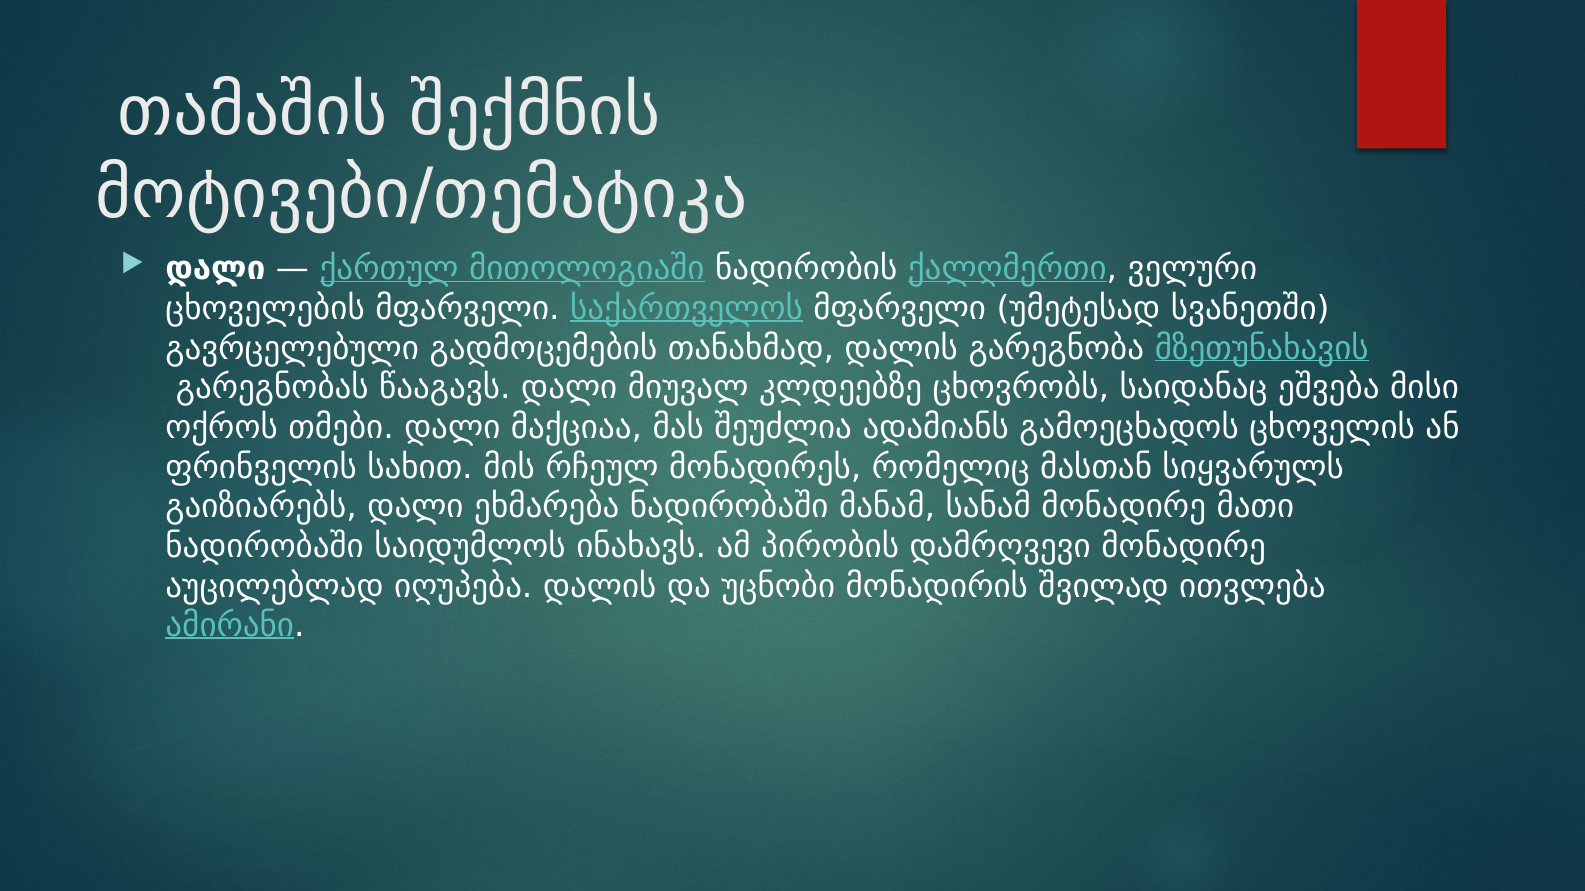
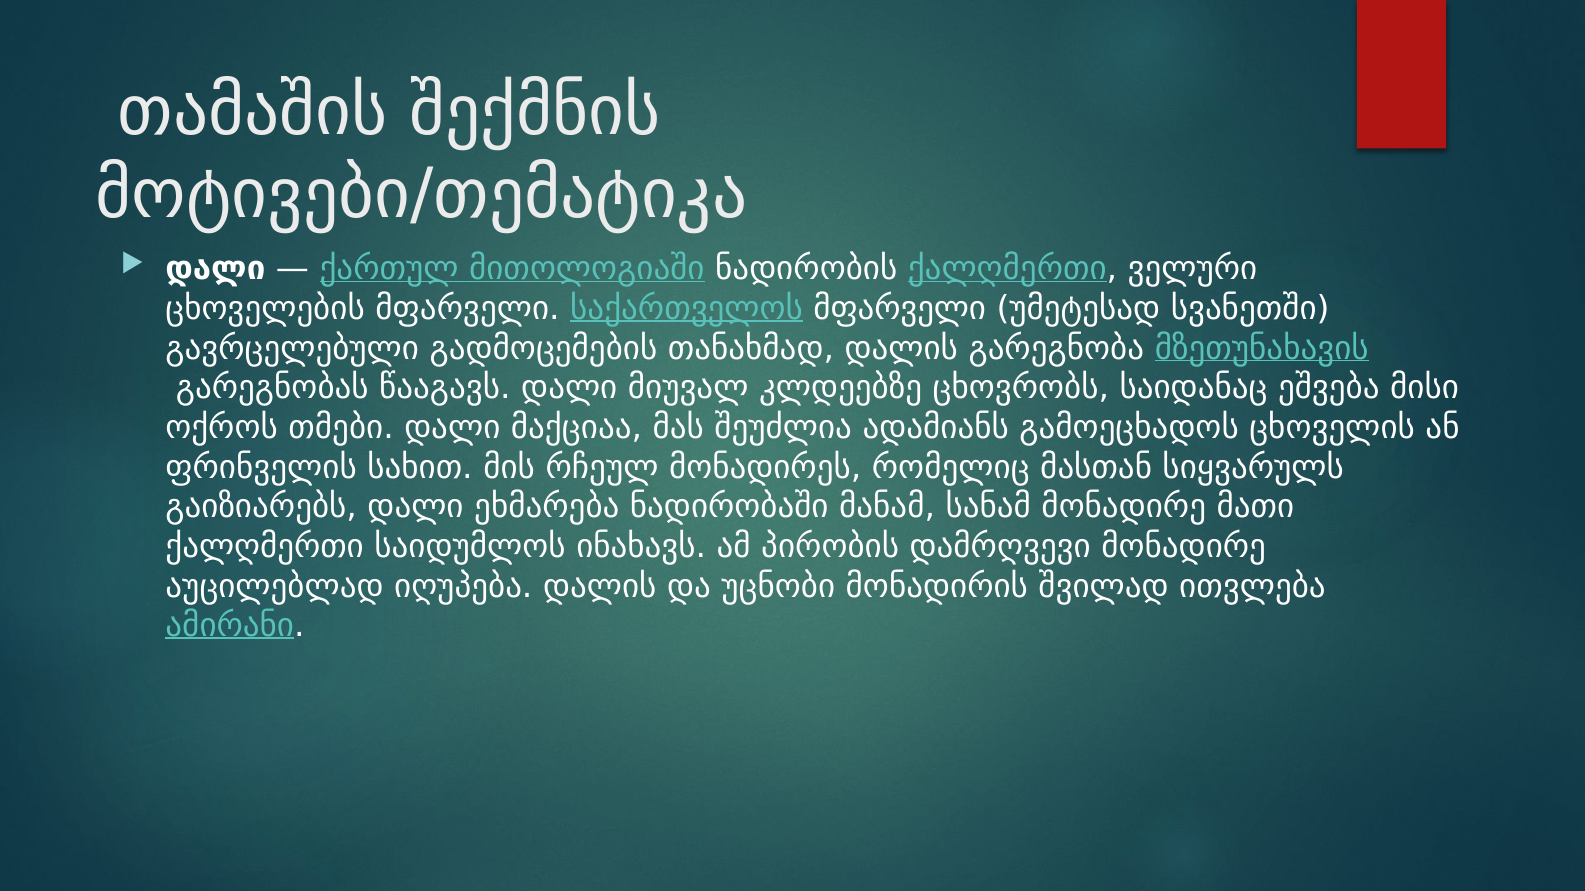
ნადირობაში at (265, 547): ნადირობაში -> ქალღმერთი
